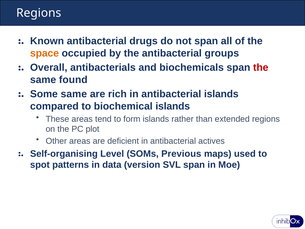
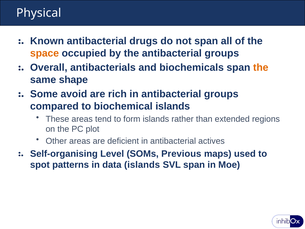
Regions at (39, 13): Regions -> Physical
the at (261, 67) colour: red -> orange
found: found -> shape
Some same: same -> avoid
in antibacterial islands: islands -> groups
data version: version -> islands
